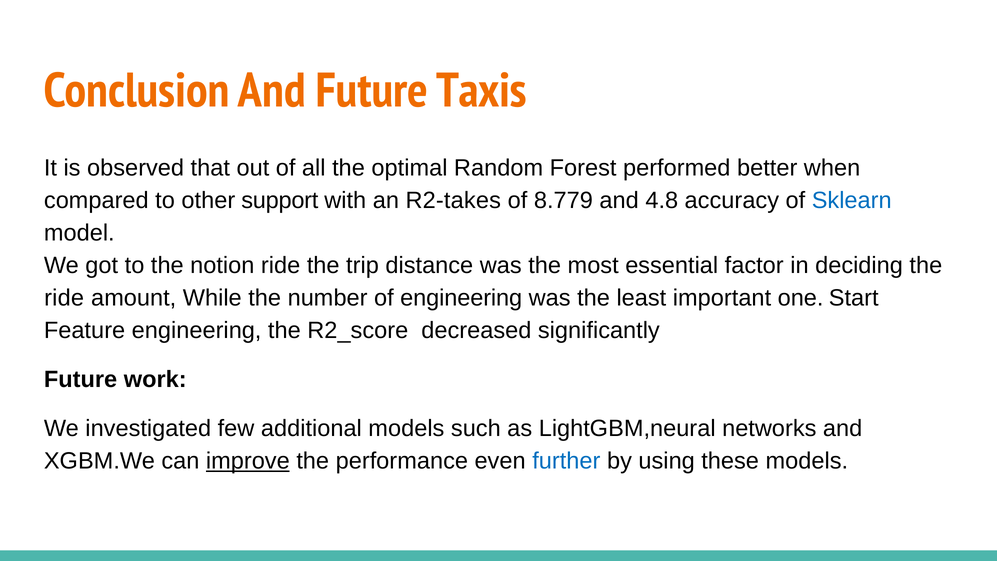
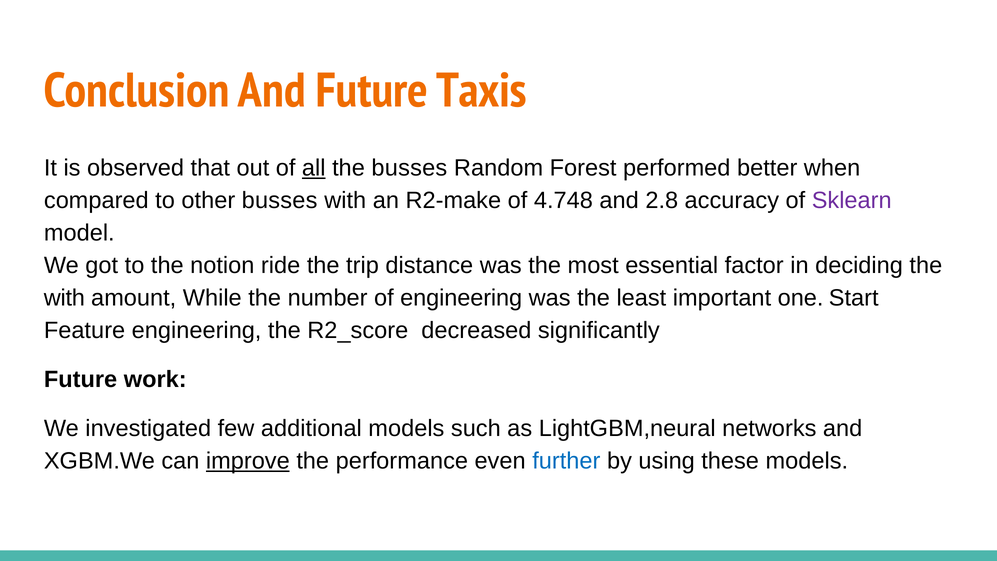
all underline: none -> present
the optimal: optimal -> busses
other support: support -> busses
R2-takes: R2-takes -> R2-make
8.779: 8.779 -> 4.748
4.8: 4.8 -> 2.8
Sklearn colour: blue -> purple
ride at (64, 298): ride -> with
